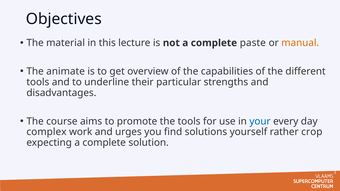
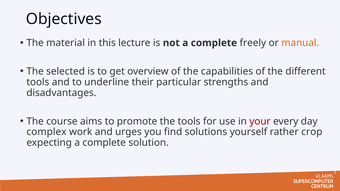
paste: paste -> freely
animate: animate -> selected
your colour: blue -> red
